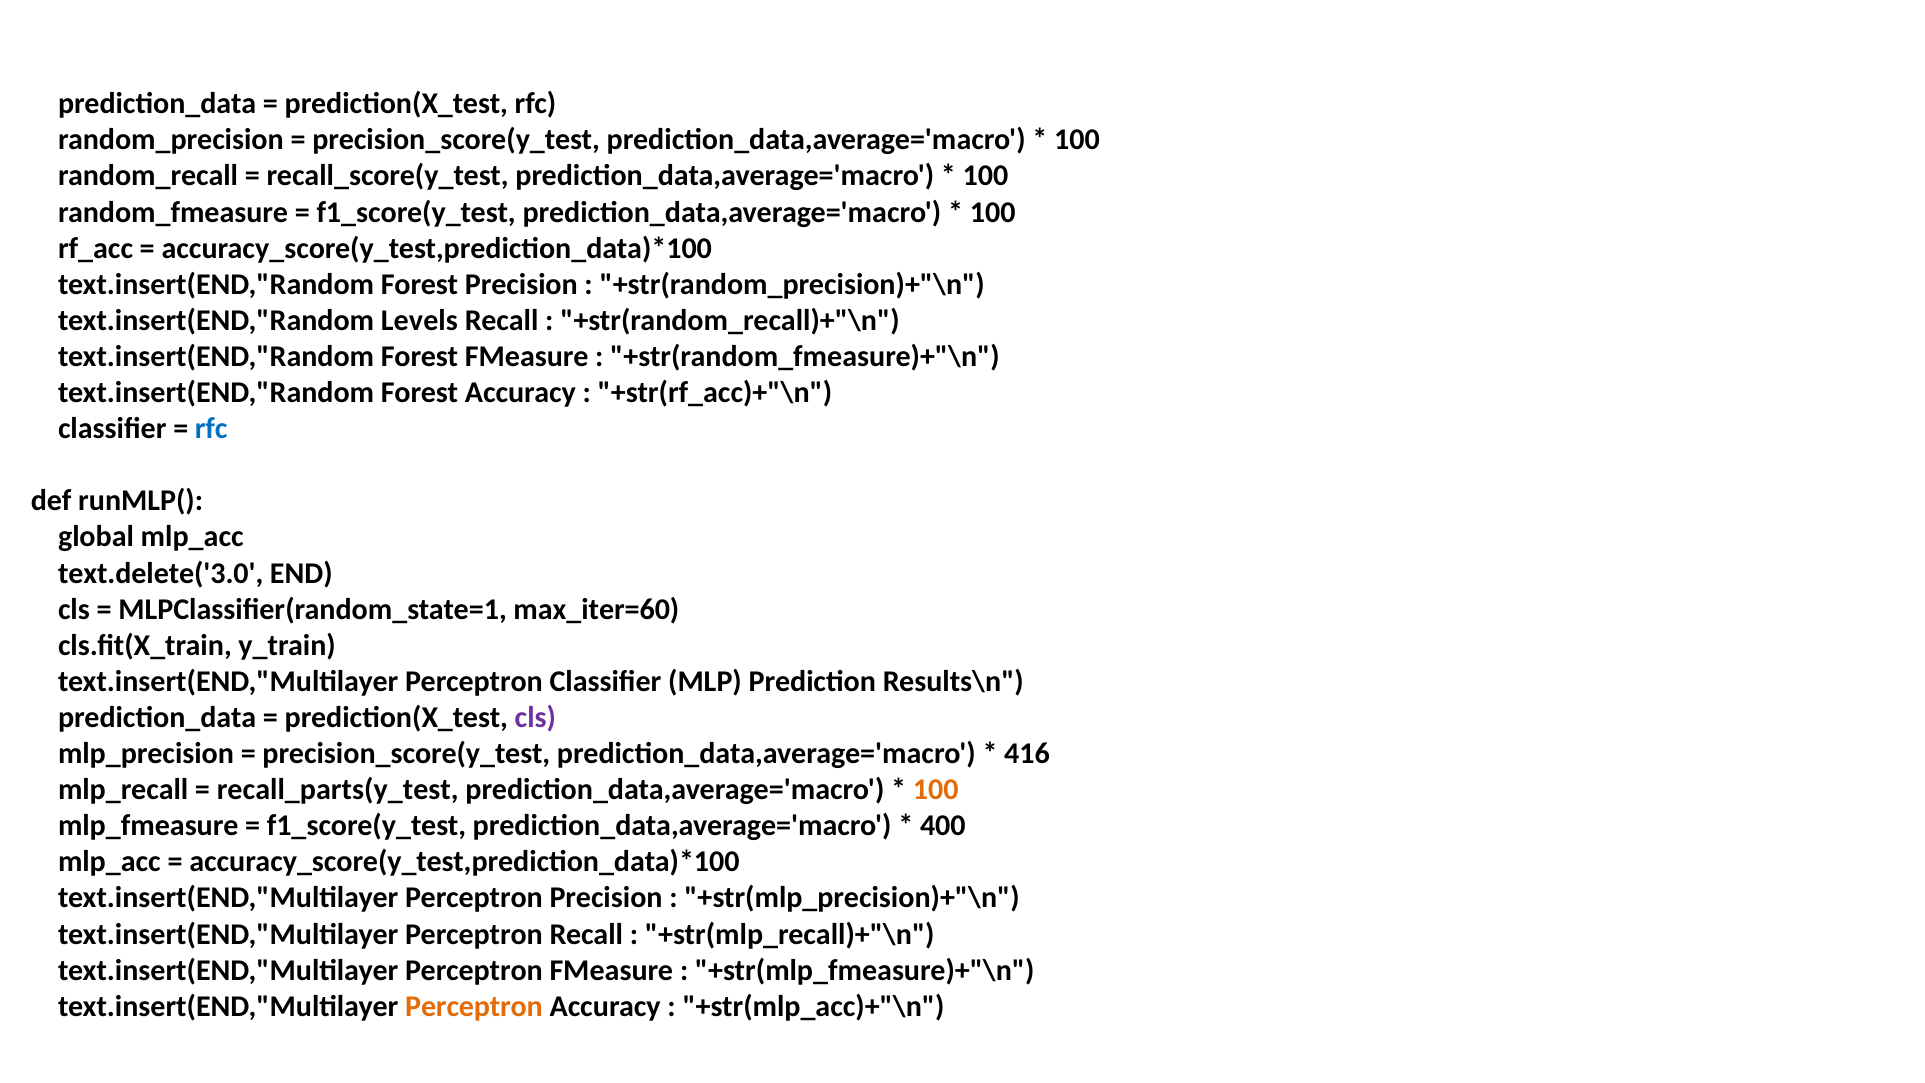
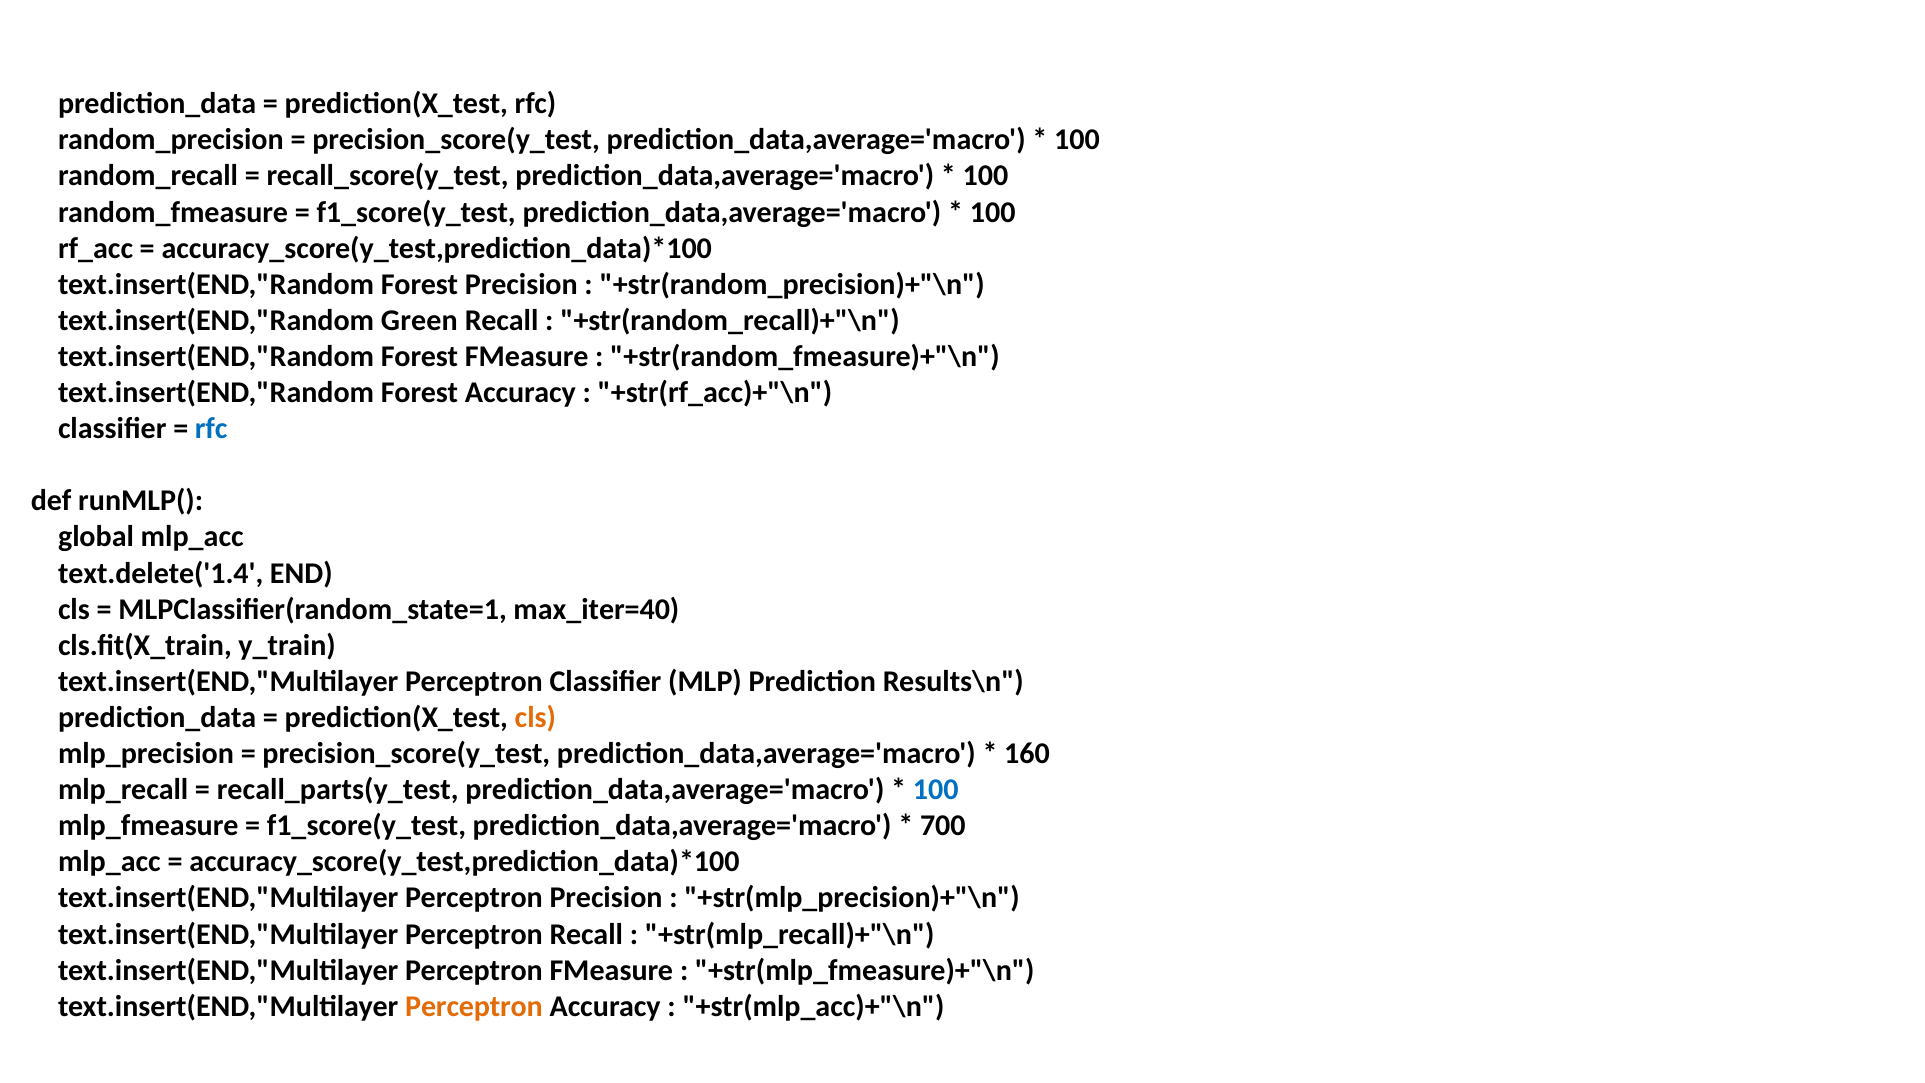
Levels: Levels -> Green
text.delete('3.0: text.delete('3.0 -> text.delete('1.4
max_iter=60: max_iter=60 -> max_iter=40
cls at (535, 717) colour: purple -> orange
416: 416 -> 160
100 at (936, 790) colour: orange -> blue
400: 400 -> 700
